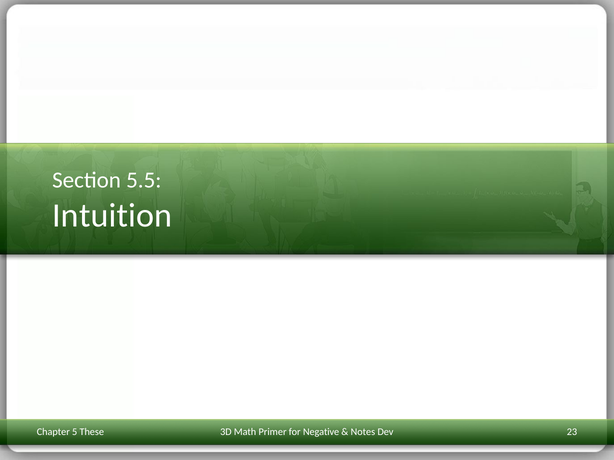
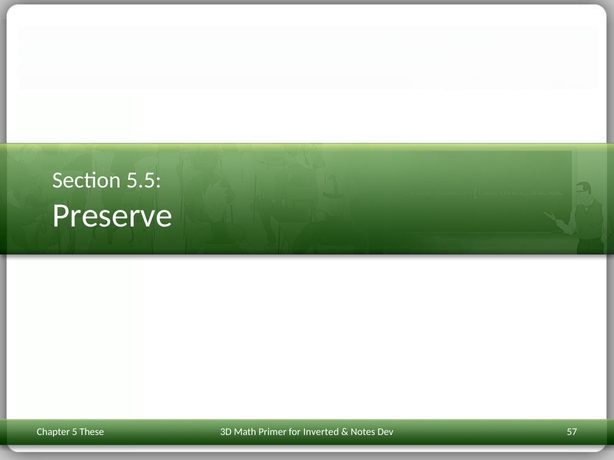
Intuition: Intuition -> Preserve
Negative: Negative -> Inverted
23: 23 -> 57
